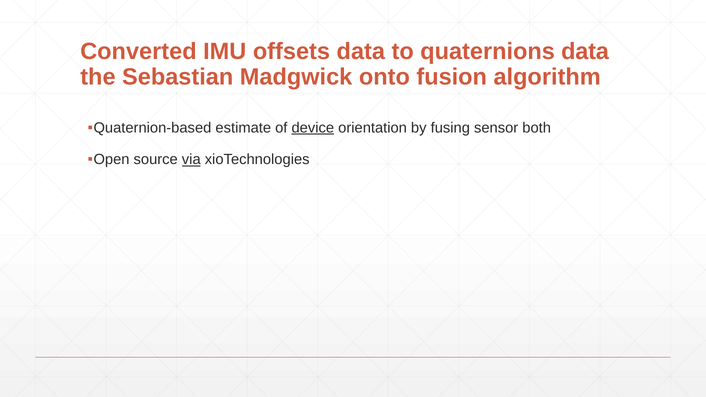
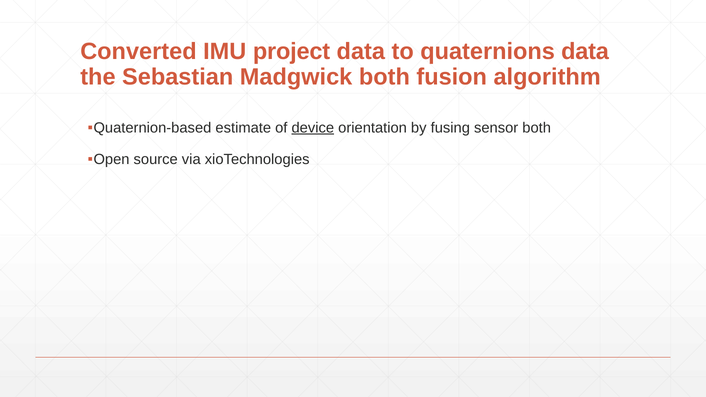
offsets: offsets -> project
Madgwick onto: onto -> both
via underline: present -> none
